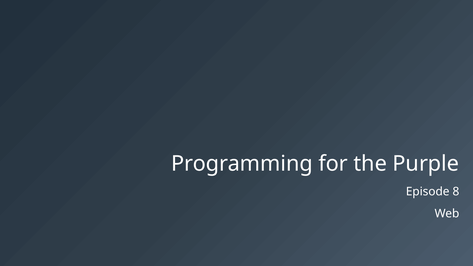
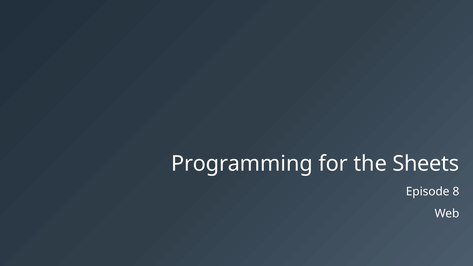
Purple: Purple -> Sheets
